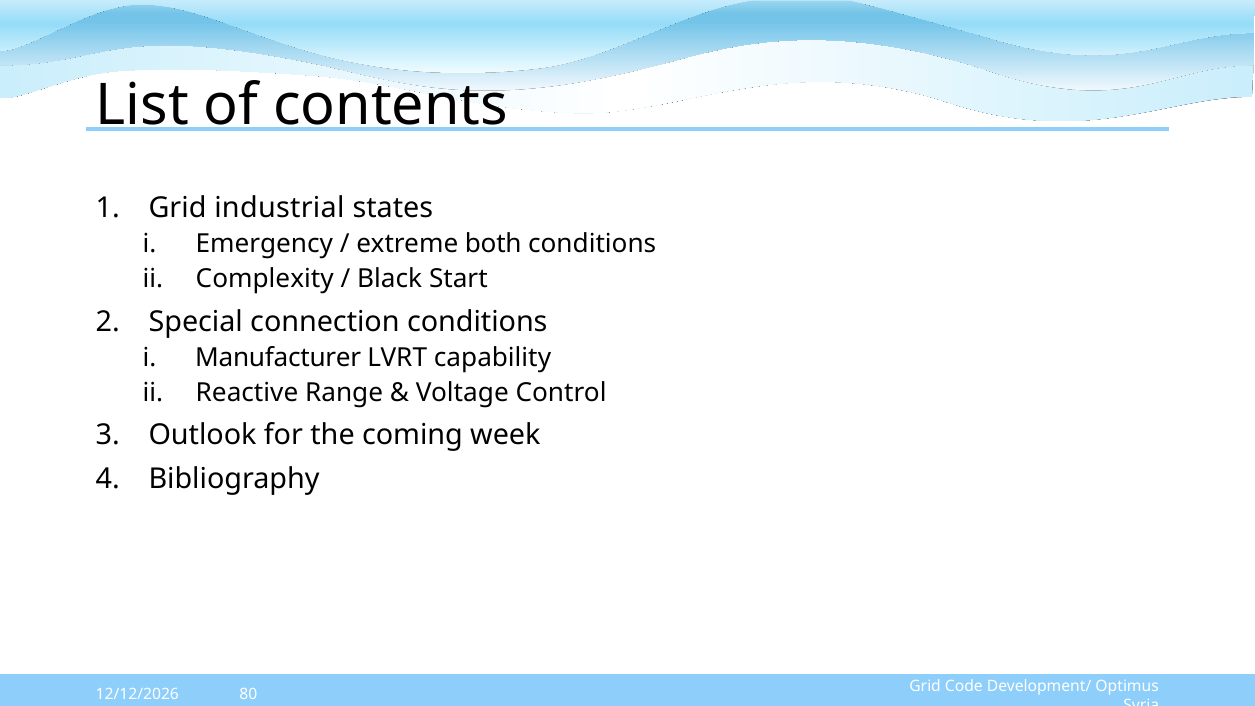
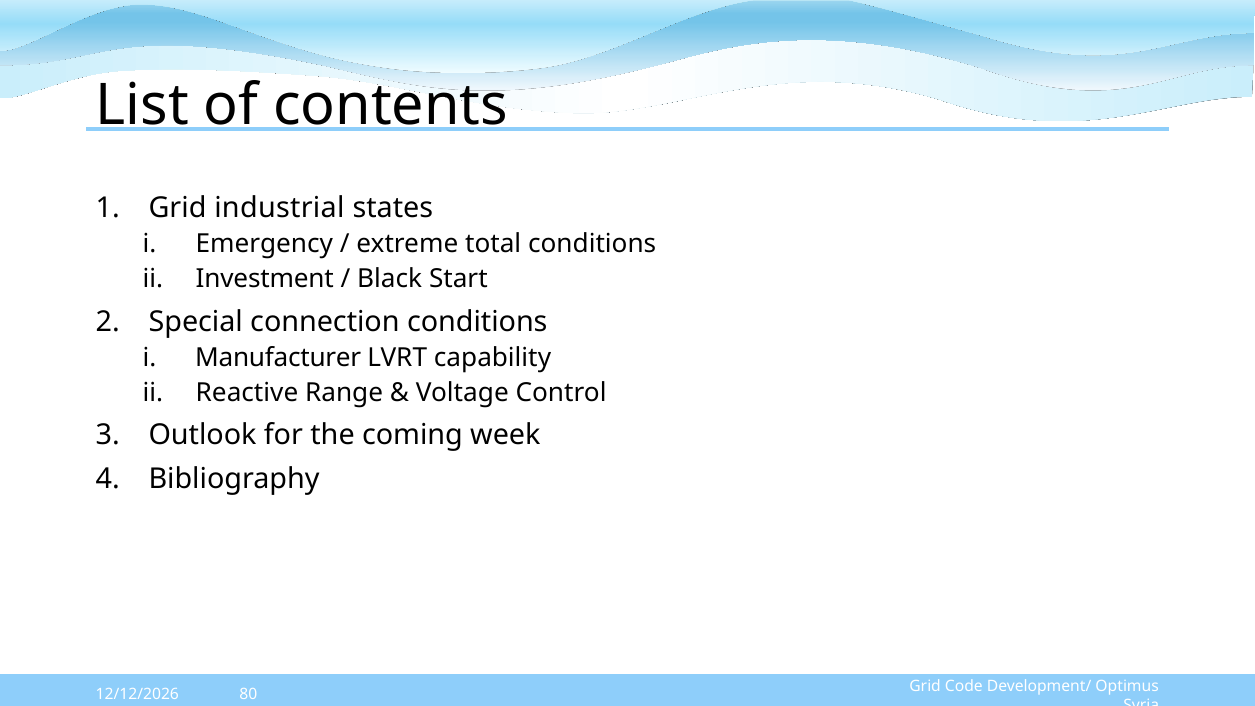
both: both -> total
Complexity: Complexity -> Investment
